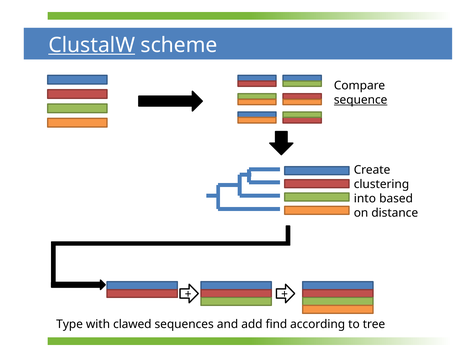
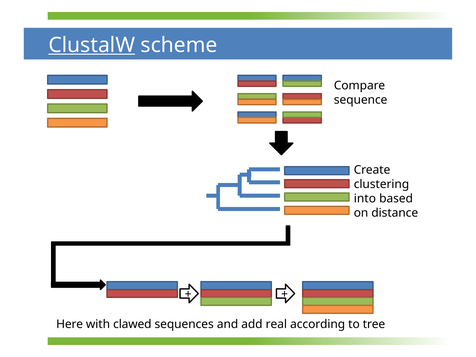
sequence underline: present -> none
Type: Type -> Here
find: find -> real
